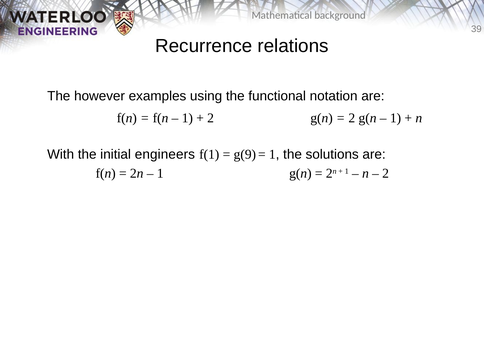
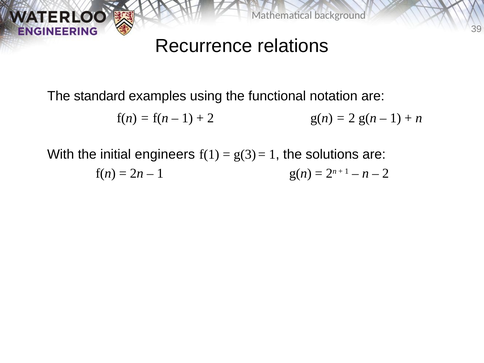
however: however -> standard
g(9: g(9 -> g(3
